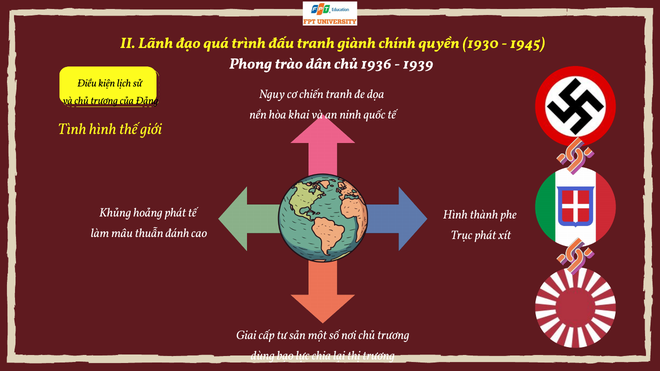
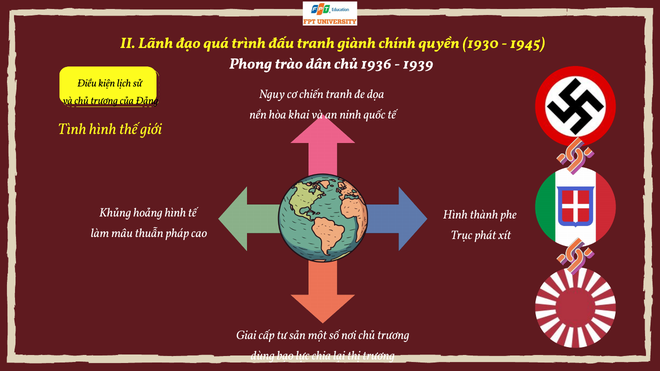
hoảng phát: phát -> hình
đánh: đánh -> pháp
